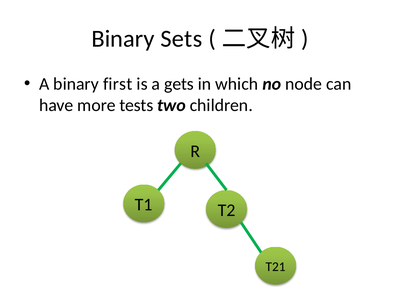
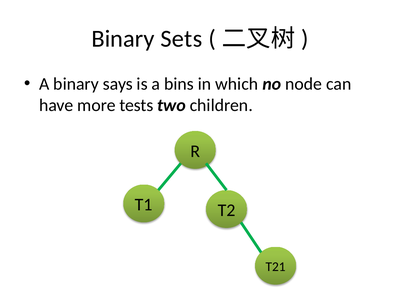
first: first -> says
gets: gets -> bins
